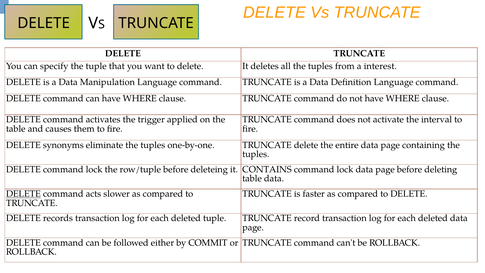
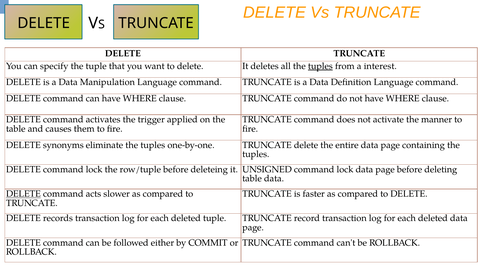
tuples at (320, 66) underline: none -> present
interval: interval -> manner
CONTAINS: CONTAINS -> UNSIGNED
